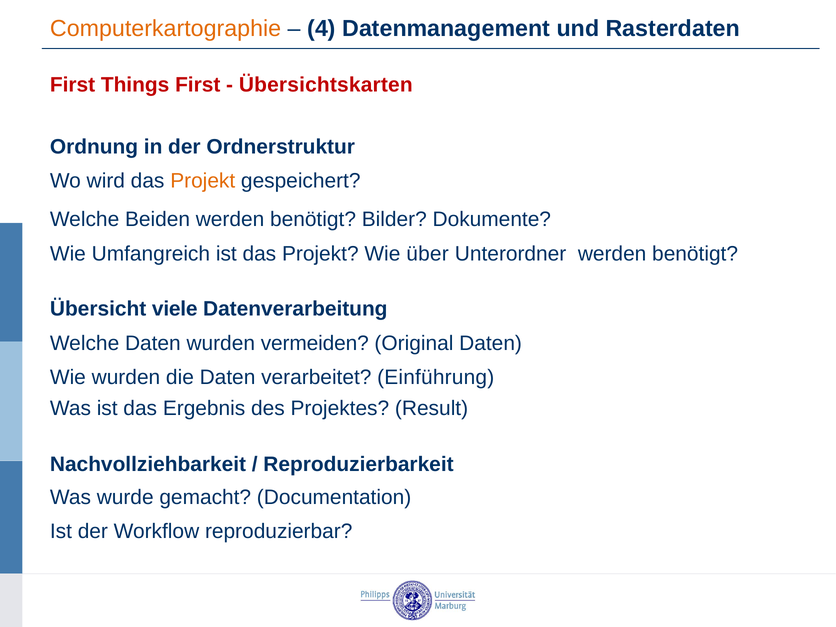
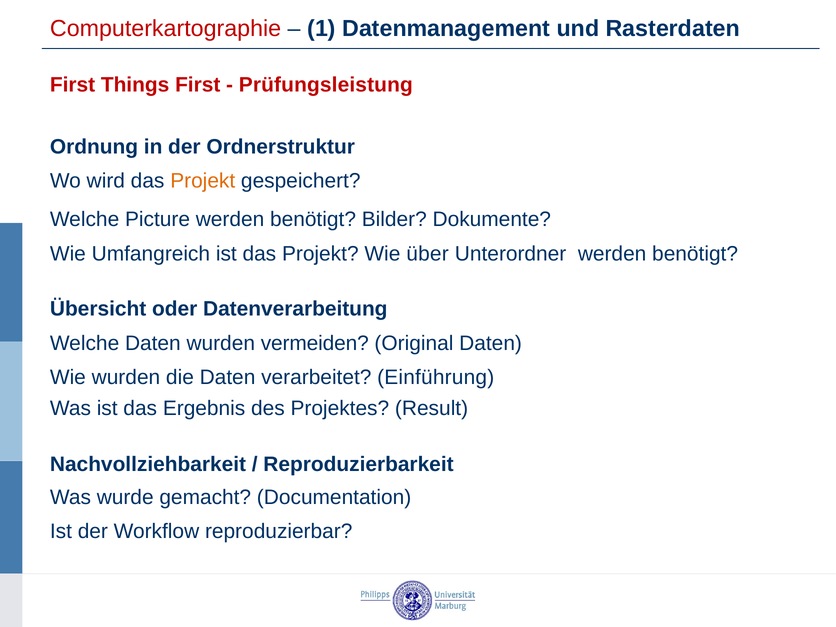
Computerkartographie colour: orange -> red
4: 4 -> 1
Übersichtskarten: Übersichtskarten -> Prüfungsleistung
Beiden: Beiden -> Picture
viele: viele -> oder
